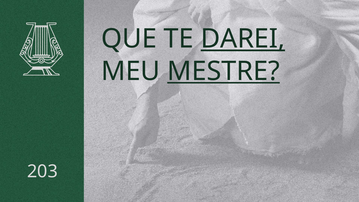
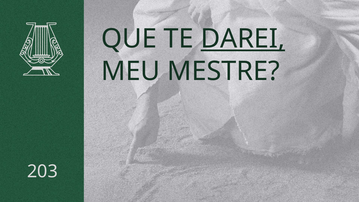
MESTRE underline: present -> none
